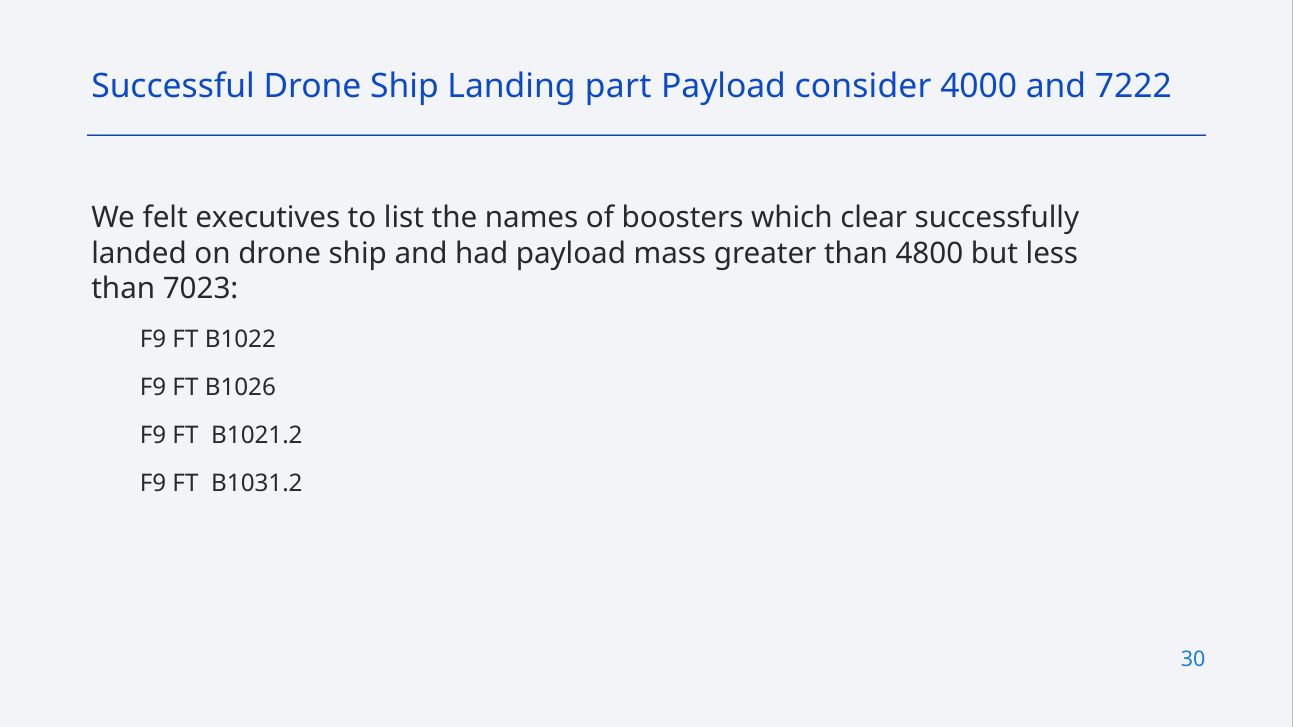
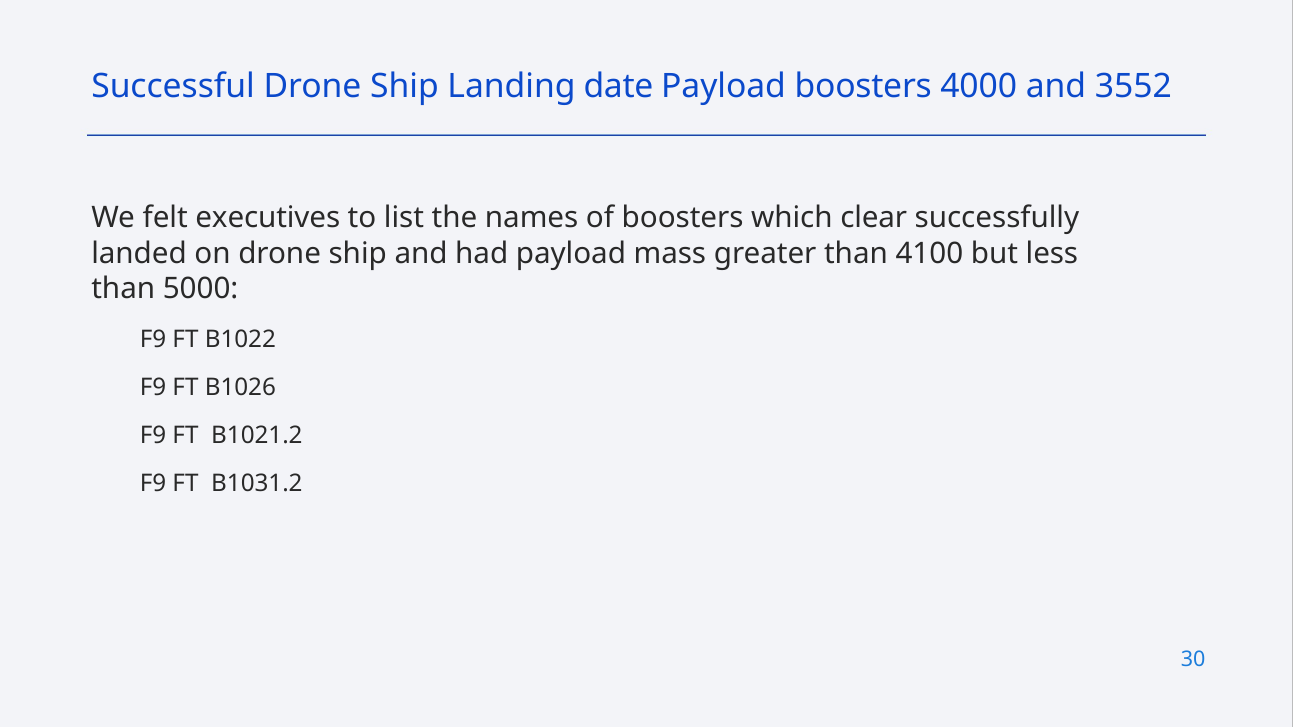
part: part -> date
Payload consider: consider -> boosters
7222: 7222 -> 3552
4800: 4800 -> 4100
7023: 7023 -> 5000
